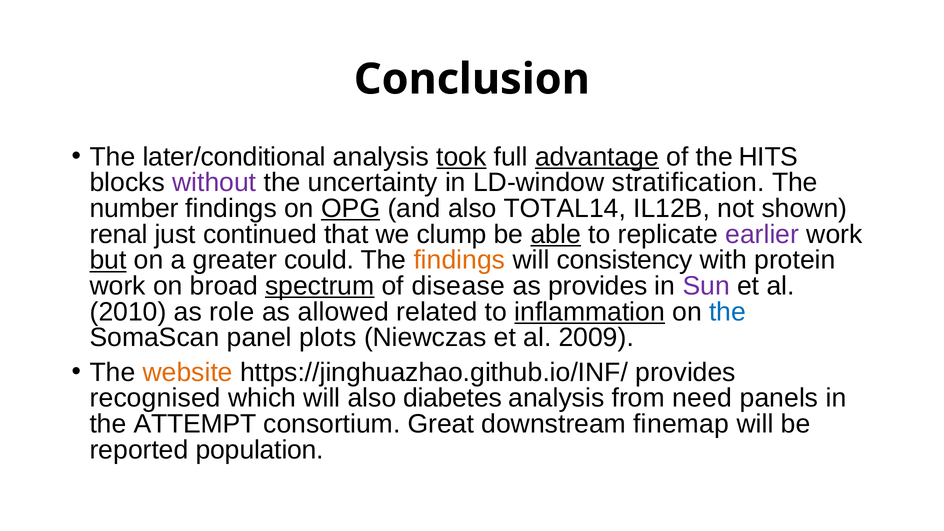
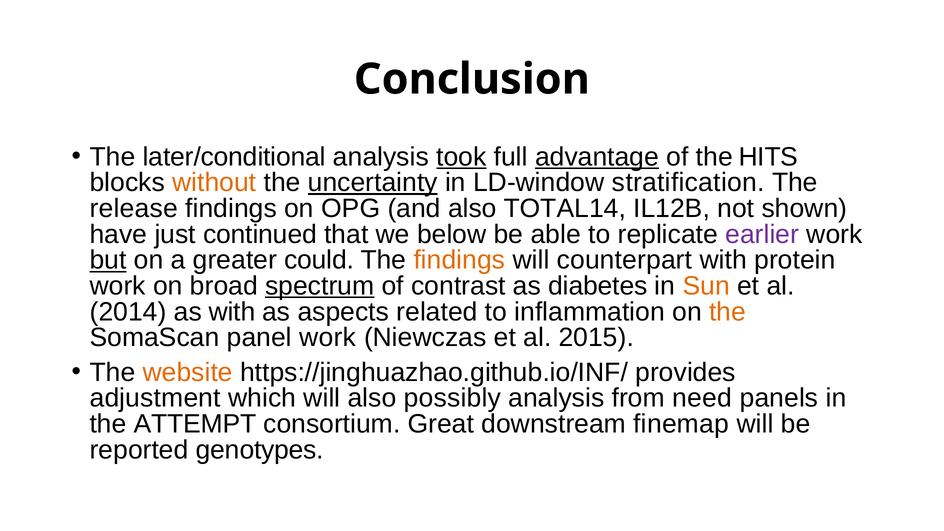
without colour: purple -> orange
uncertainty underline: none -> present
number: number -> release
OPG underline: present -> none
renal: renal -> have
clump: clump -> below
able underline: present -> none
consistency: consistency -> counterpart
disease: disease -> contrast
as provides: provides -> diabetes
Sun colour: purple -> orange
2010: 2010 -> 2014
as role: role -> with
allowed: allowed -> aspects
inflammation underline: present -> none
the at (728, 312) colour: blue -> orange
panel plots: plots -> work
2009: 2009 -> 2015
recognised: recognised -> adjustment
diabetes: diabetes -> possibly
population: population -> genotypes
